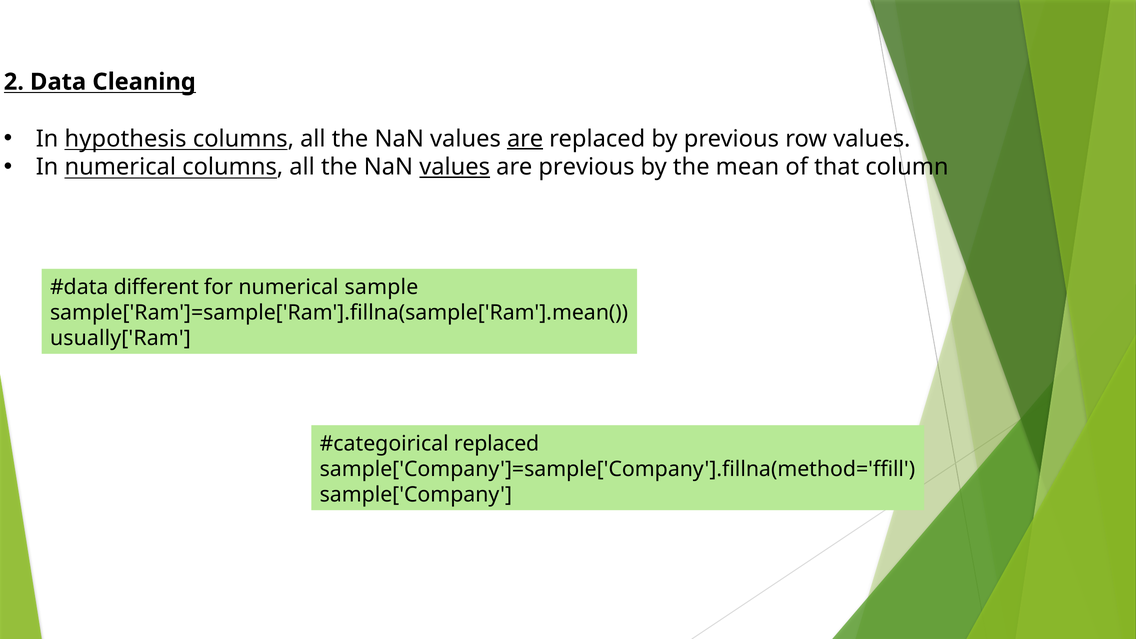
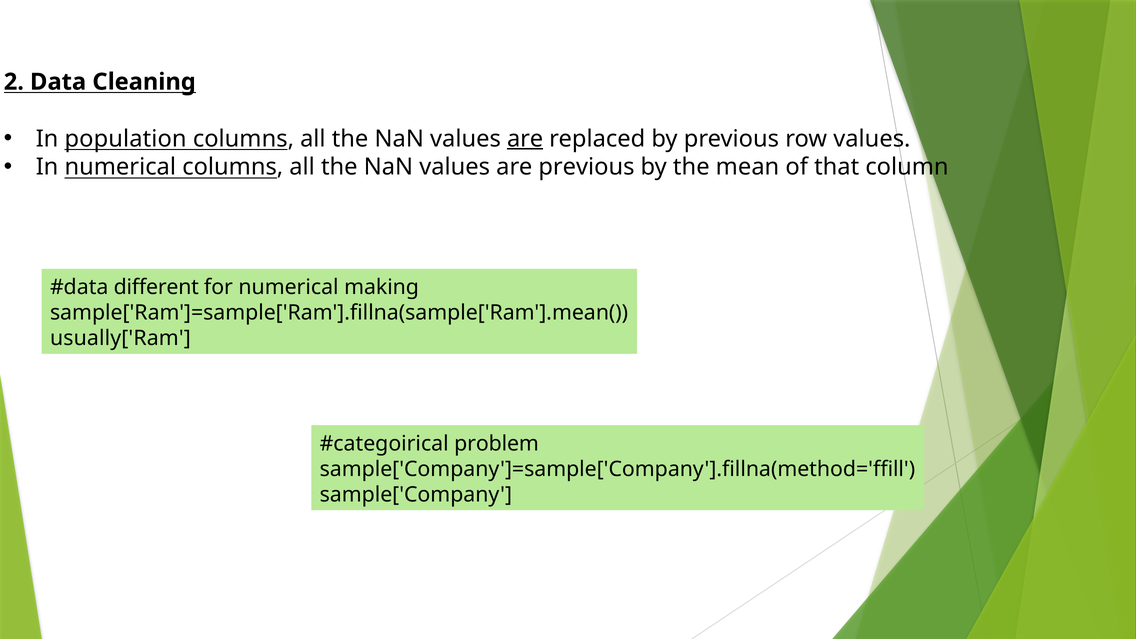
hypothesis: hypothesis -> population
values at (455, 167) underline: present -> none
sample: sample -> making
replaced at (497, 444): replaced -> problem
